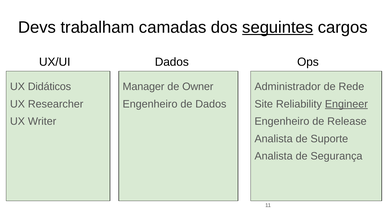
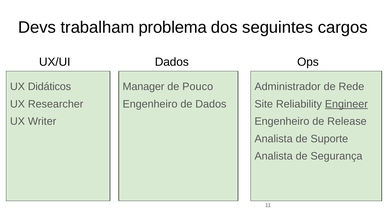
camadas: camadas -> problema
seguintes underline: present -> none
Owner: Owner -> Pouco
